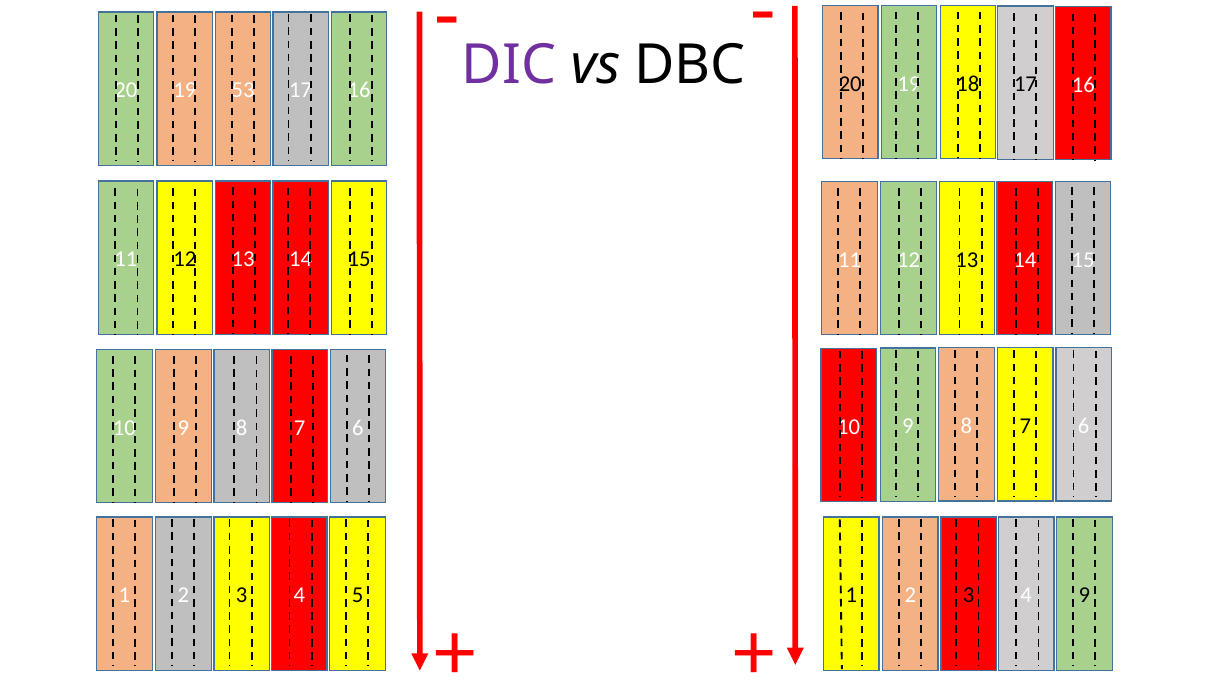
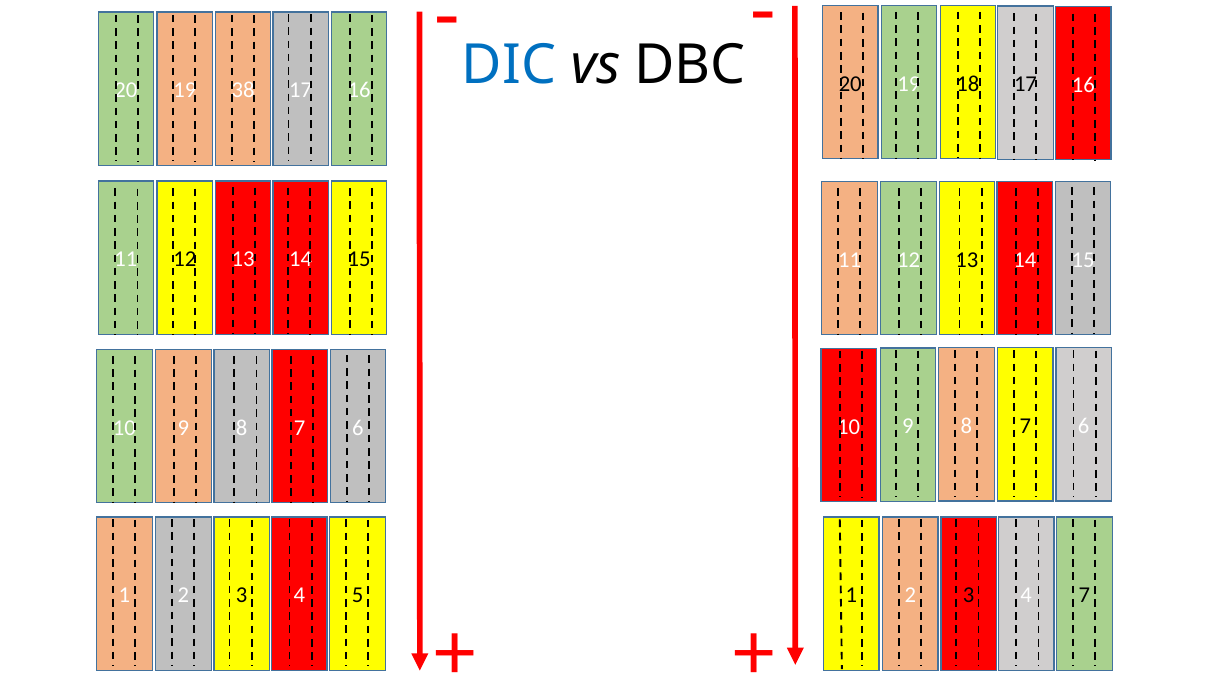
DIC colour: purple -> blue
53: 53 -> 38
4 9: 9 -> 7
